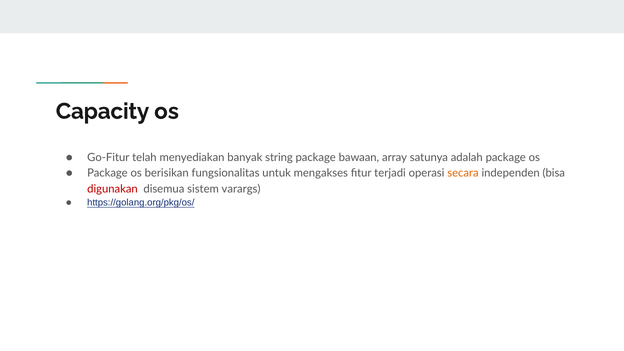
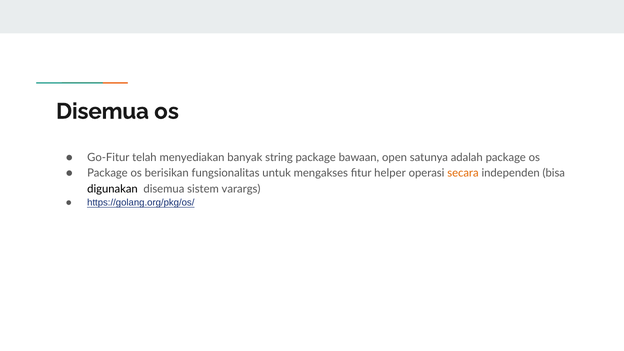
Capacity at (102, 111): Capacity -> Disemua
array: array -> open
terjadi: terjadi -> helper
digunakan colour: red -> black
